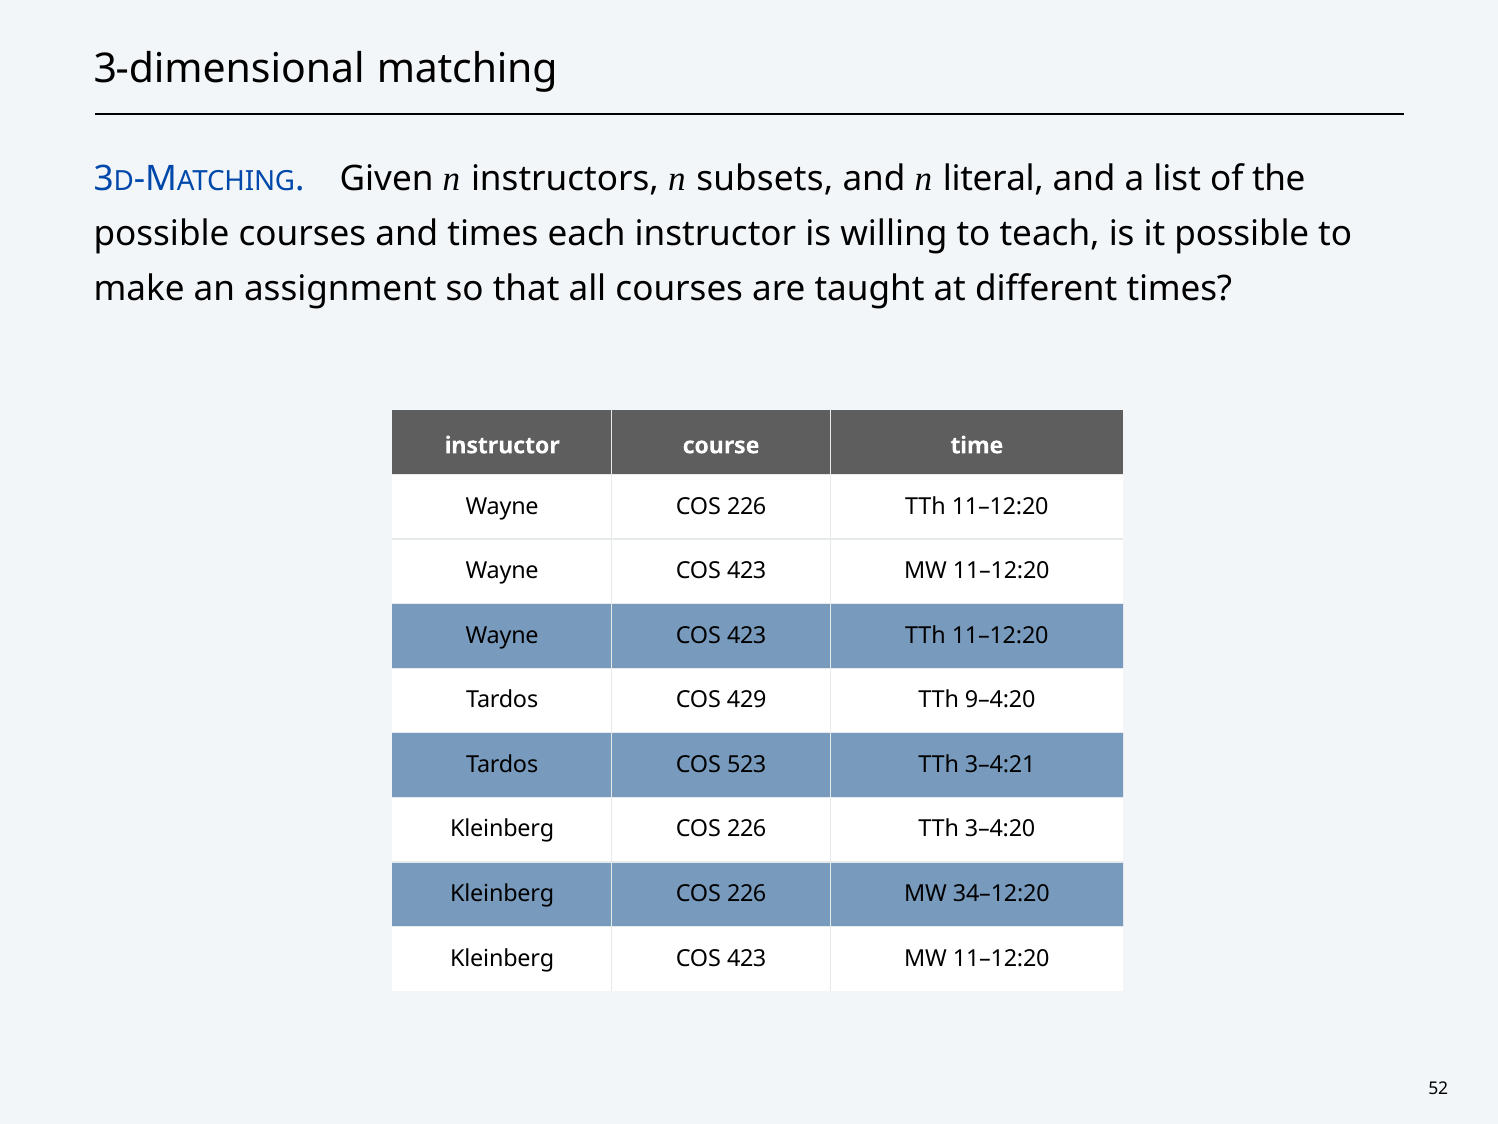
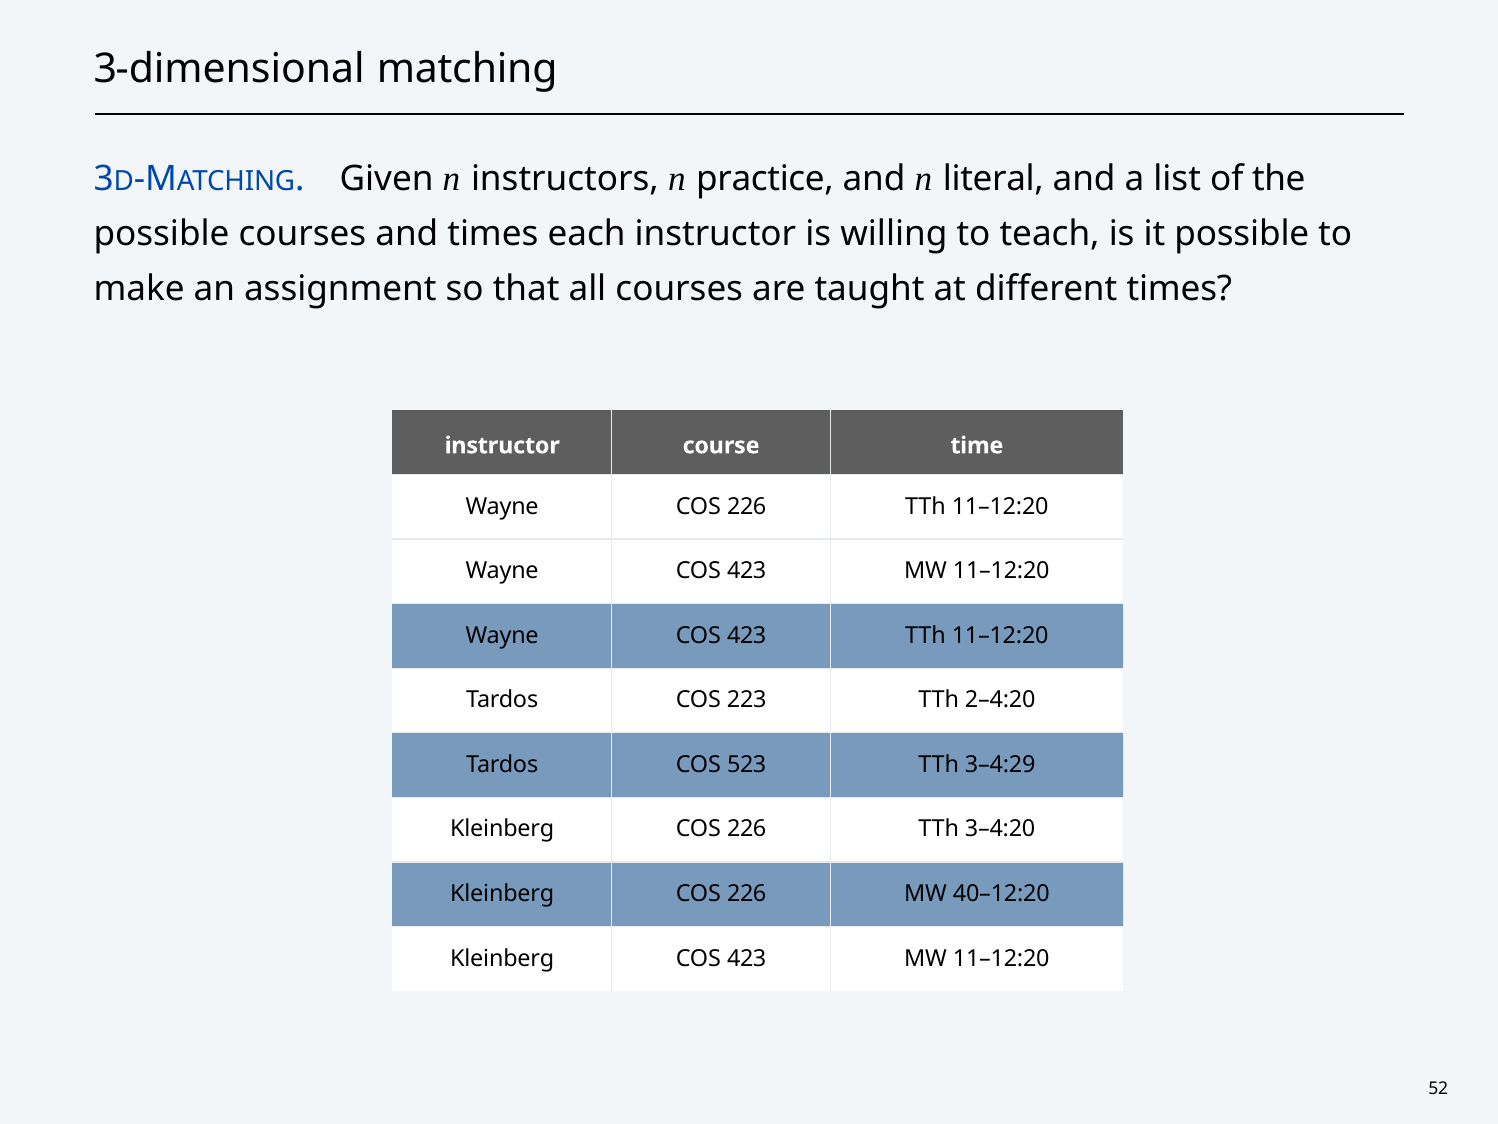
subsets: subsets -> practice
429: 429 -> 223
9–4:20: 9–4:20 -> 2–4:20
3–4:21: 3–4:21 -> 3–4:29
34–12:20: 34–12:20 -> 40–12:20
